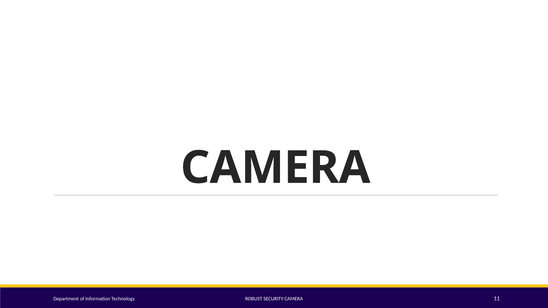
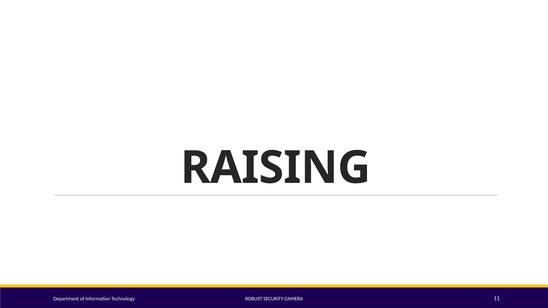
CAMERA at (275, 168): CAMERA -> RAISING
